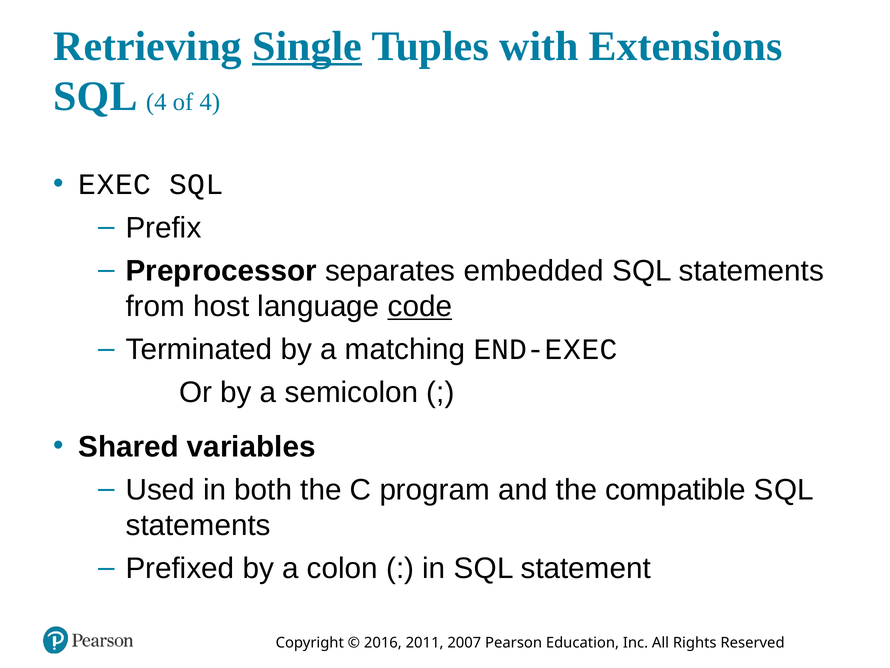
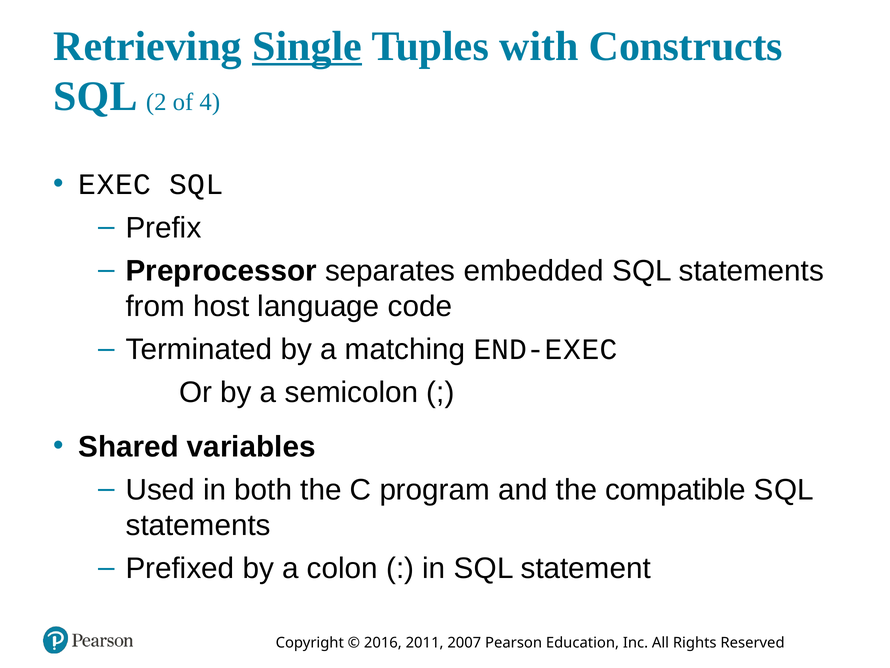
Extensions: Extensions -> Constructs
L 4: 4 -> 2
code underline: present -> none
